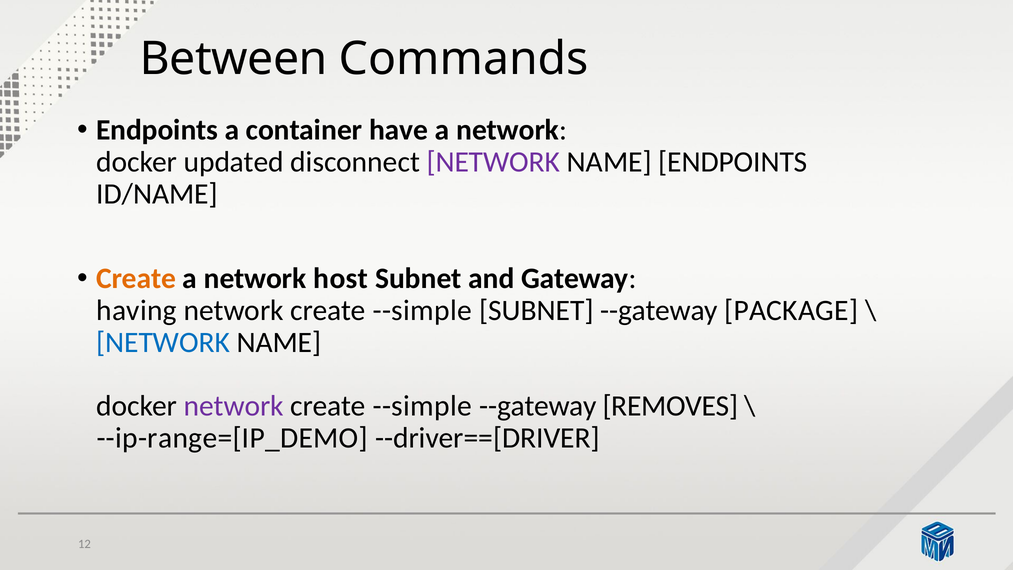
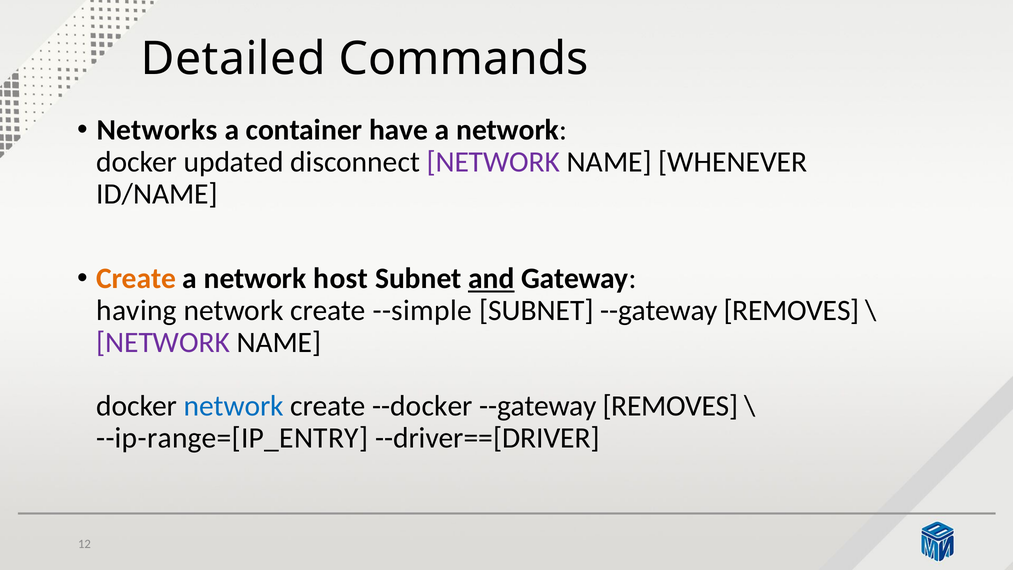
Between: Between -> Detailed
Endpoints at (157, 130): Endpoints -> Networks
NAME ENDPOINTS: ENDPOINTS -> WHENEVER
and underline: none -> present
SUBNET --gateway PACKAGE: PACKAGE -> REMOVES
NETWORK at (163, 342) colour: blue -> purple
network at (234, 406) colour: purple -> blue
--simple at (422, 406): --simple -> --docker
--ip-range=[IP_DEMO: --ip-range=[IP_DEMO -> --ip-range=[IP_ENTRY
